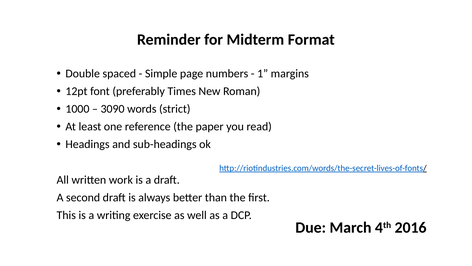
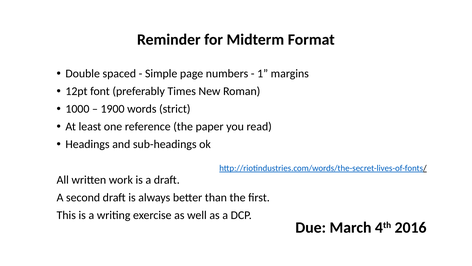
3090: 3090 -> 1900
